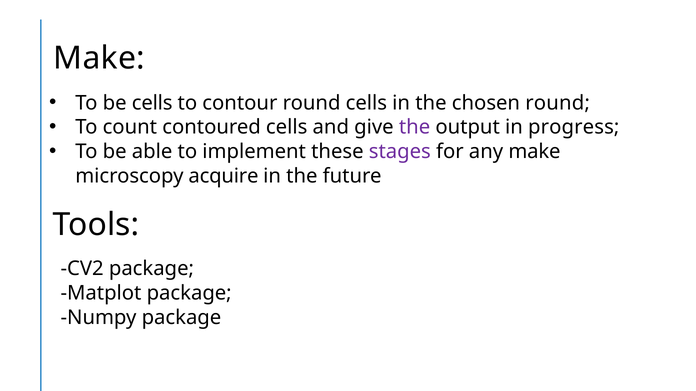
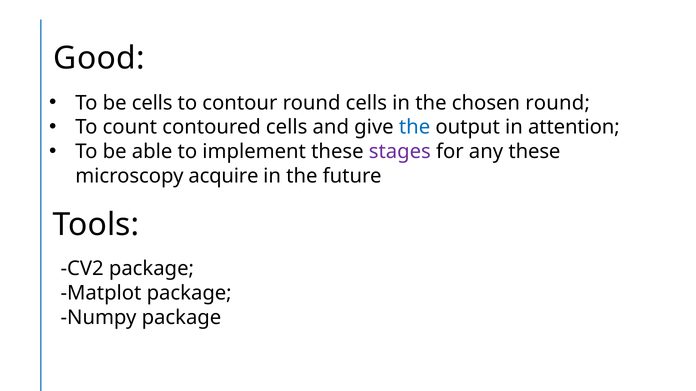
Make at (99, 58): Make -> Good
the at (415, 127) colour: purple -> blue
progress: progress -> attention
any make: make -> these
